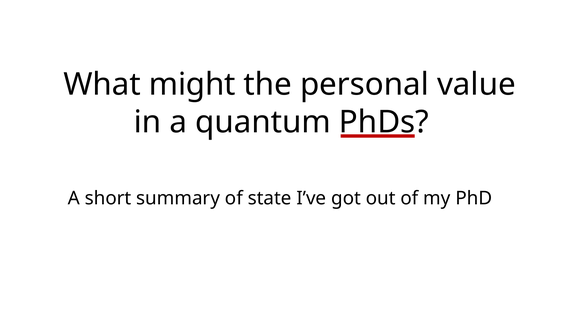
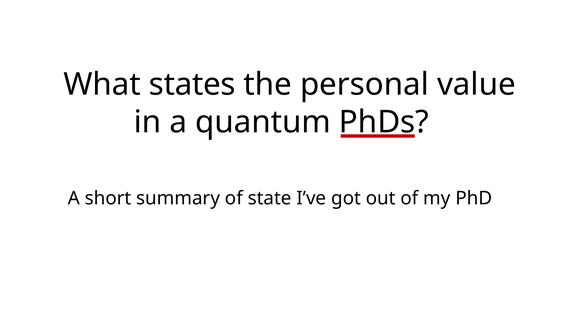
might: might -> states
